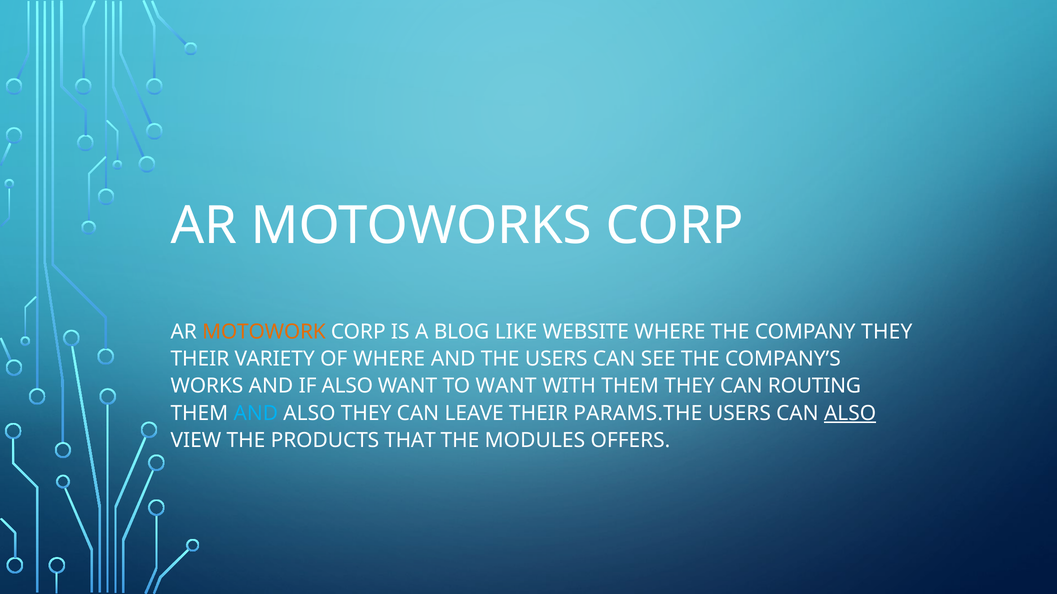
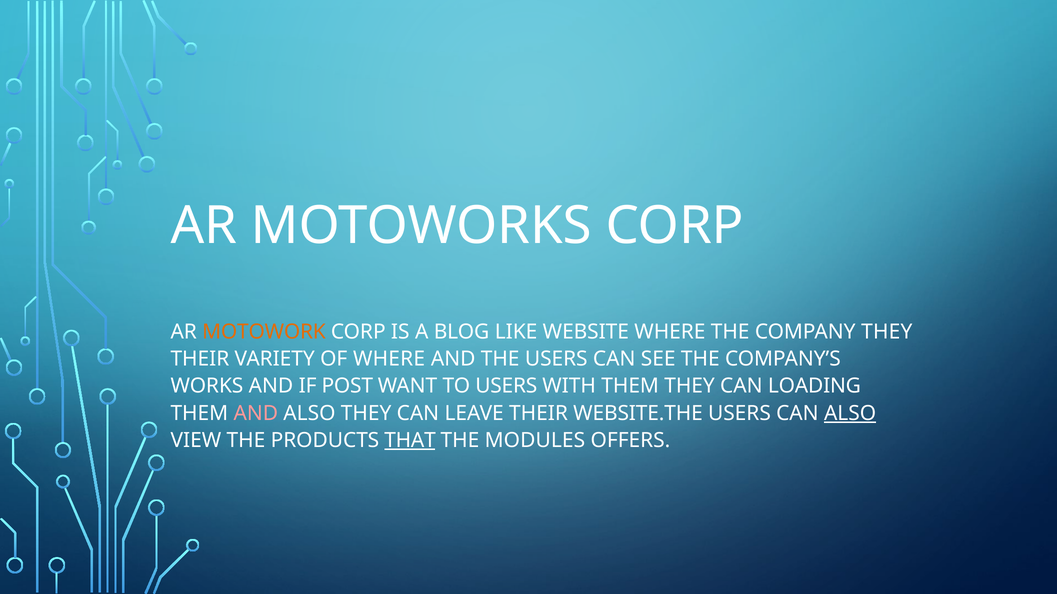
IF ALSO: ALSO -> POST
TO WANT: WANT -> USERS
ROUTING: ROUTING -> LOADING
AND at (256, 414) colour: light blue -> pink
PARAMS.THE: PARAMS.THE -> WEBSITE.THE
THAT underline: none -> present
